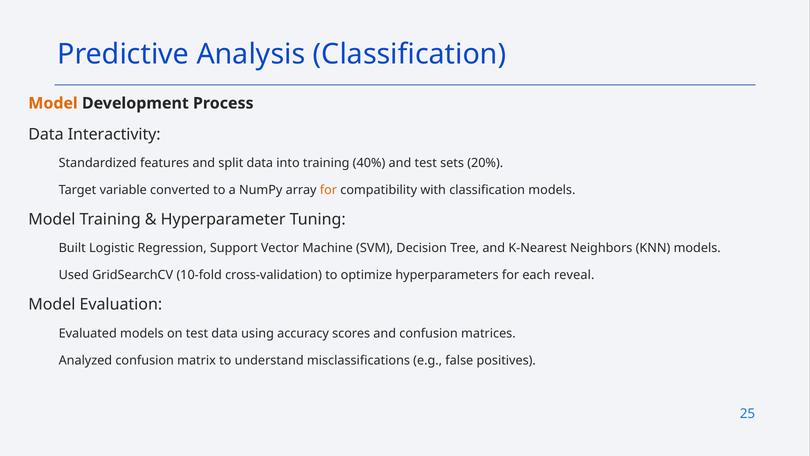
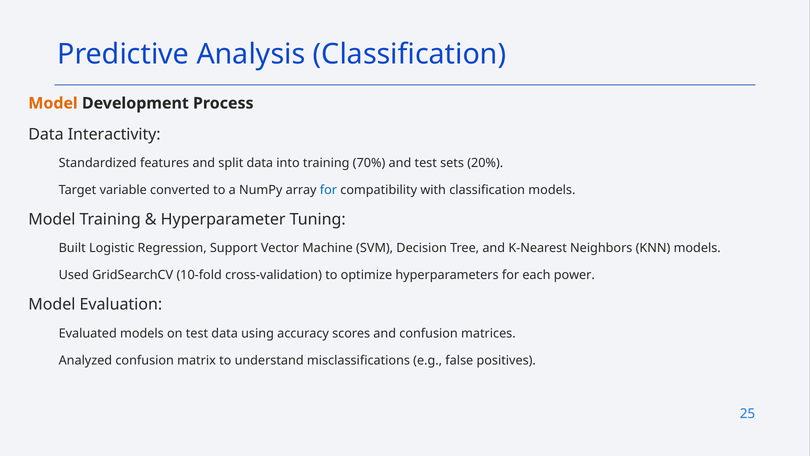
40%: 40% -> 70%
for at (328, 190) colour: orange -> blue
reveal: reveal -> power
